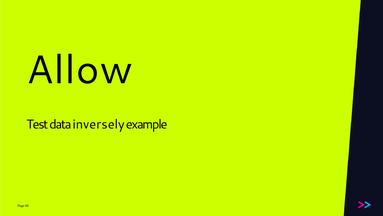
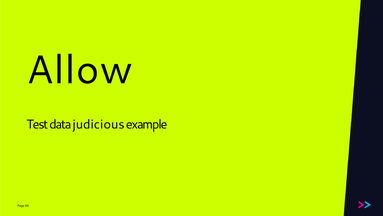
inversely: inversely -> judicious
